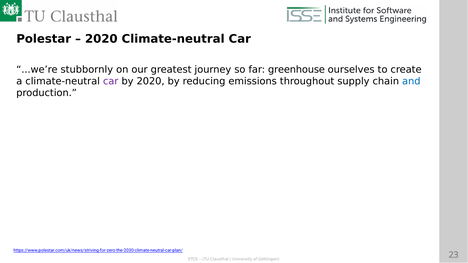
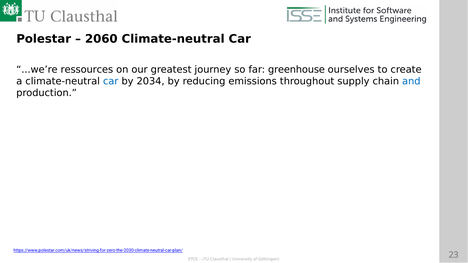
2020 at (101, 39): 2020 -> 2060
stubbornly: stubbornly -> ressources
car at (111, 81) colour: purple -> blue
by 2020: 2020 -> 2034
